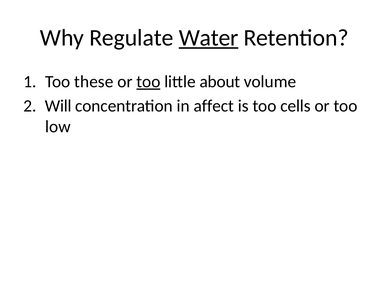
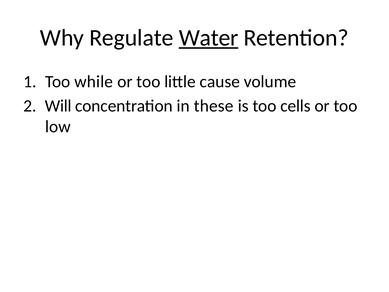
these: these -> while
too at (148, 82) underline: present -> none
about: about -> cause
affect: affect -> these
